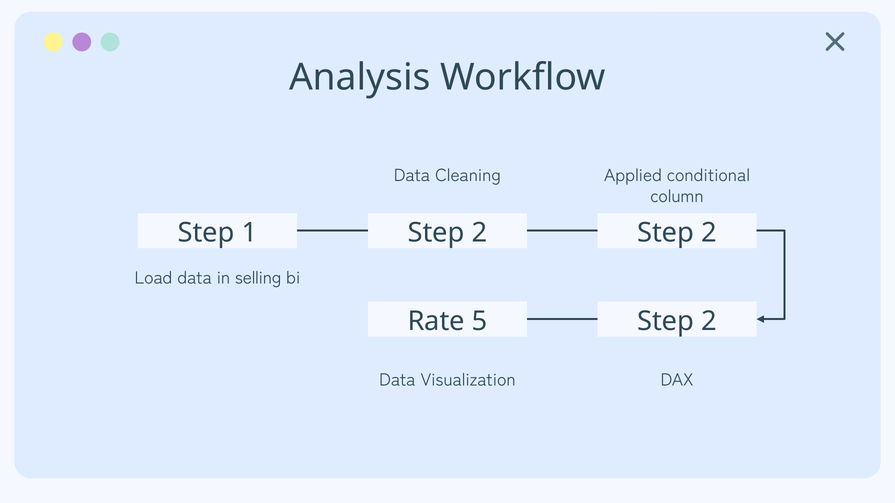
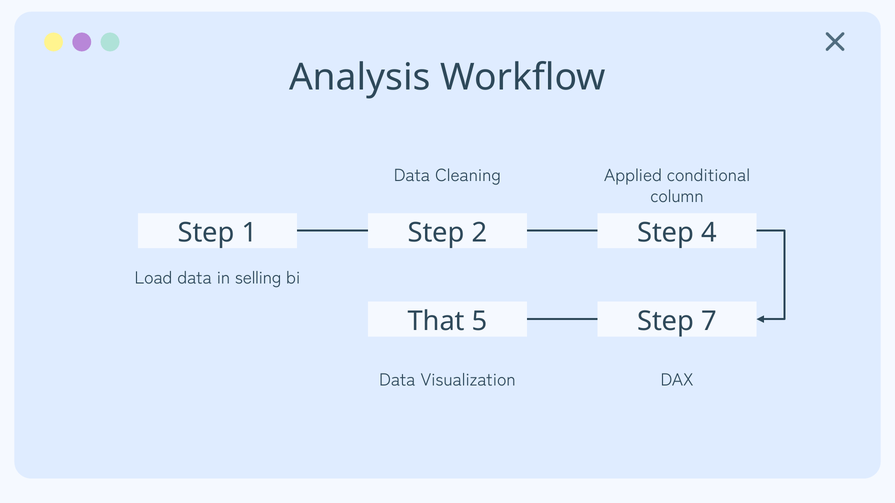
2 at (709, 233): 2 -> 4
Rate: Rate -> That
2 at (709, 321): 2 -> 7
